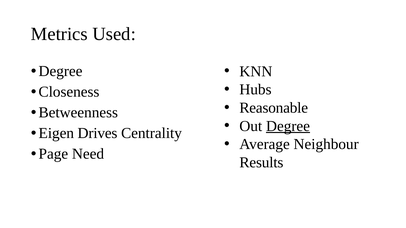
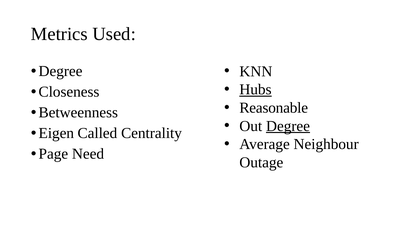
Hubs underline: none -> present
Drives: Drives -> Called
Results: Results -> Outage
